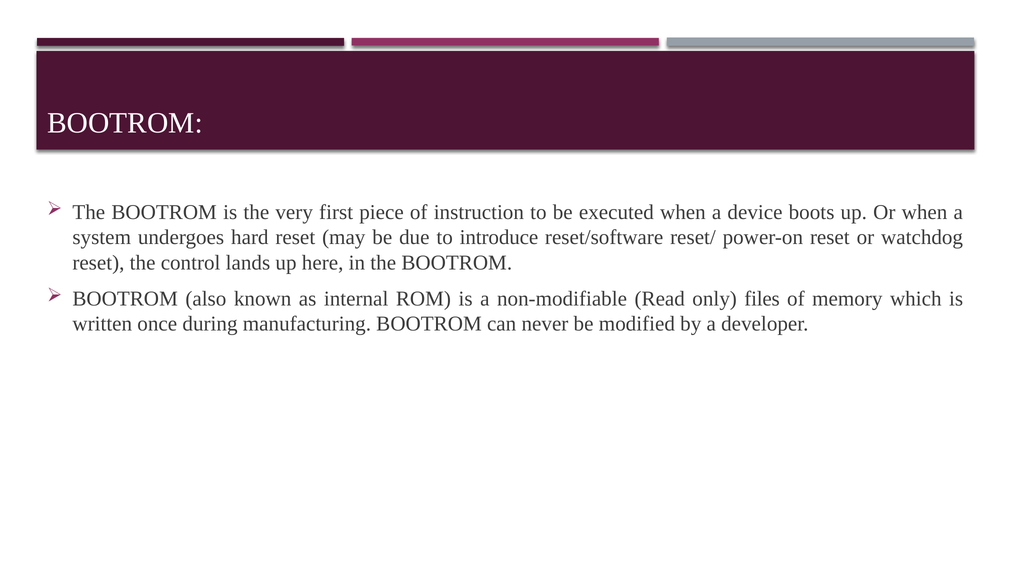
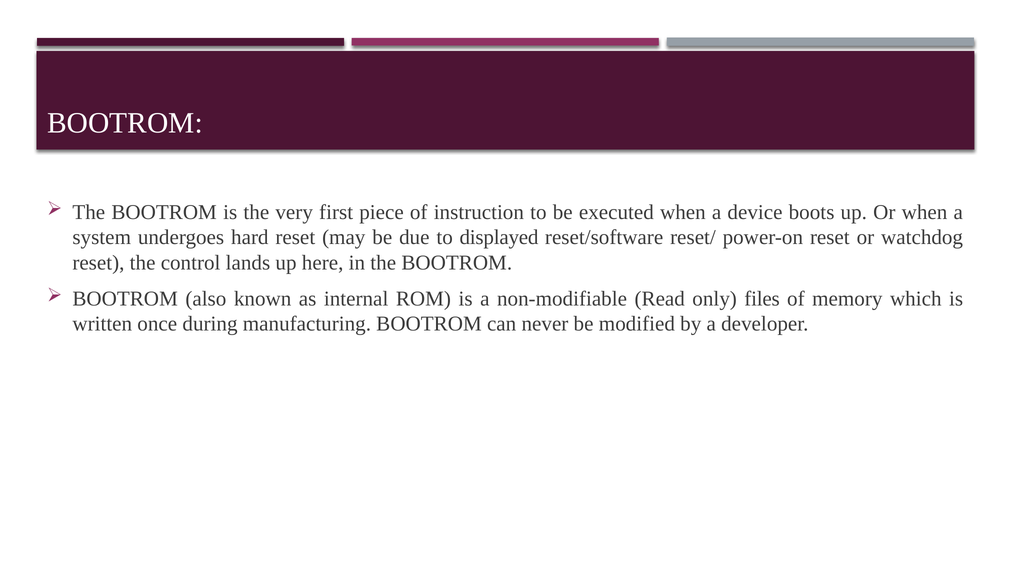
introduce: introduce -> displayed
